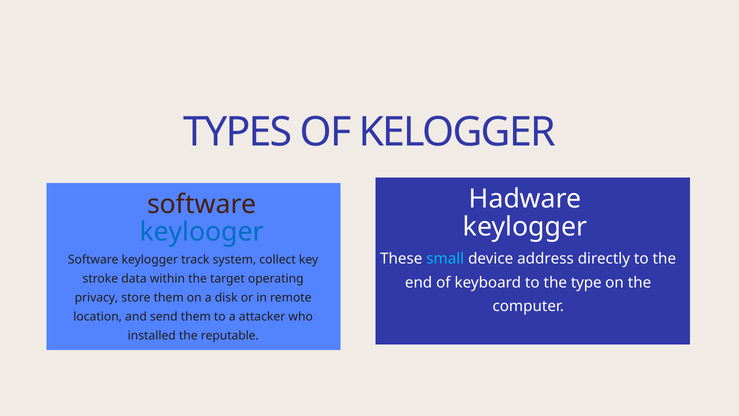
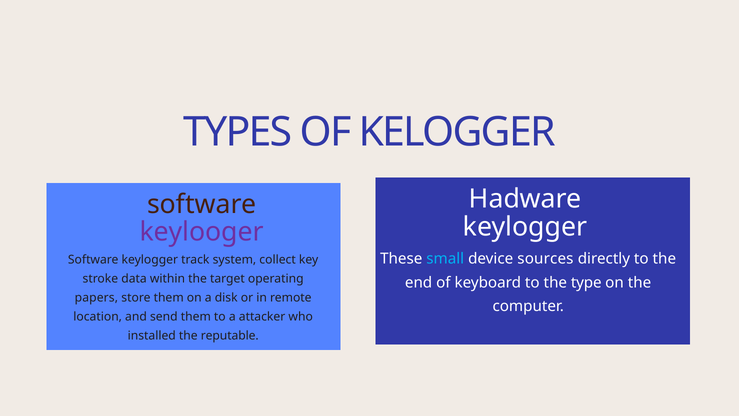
keylooger colour: blue -> purple
address: address -> sources
privacy: privacy -> papers
